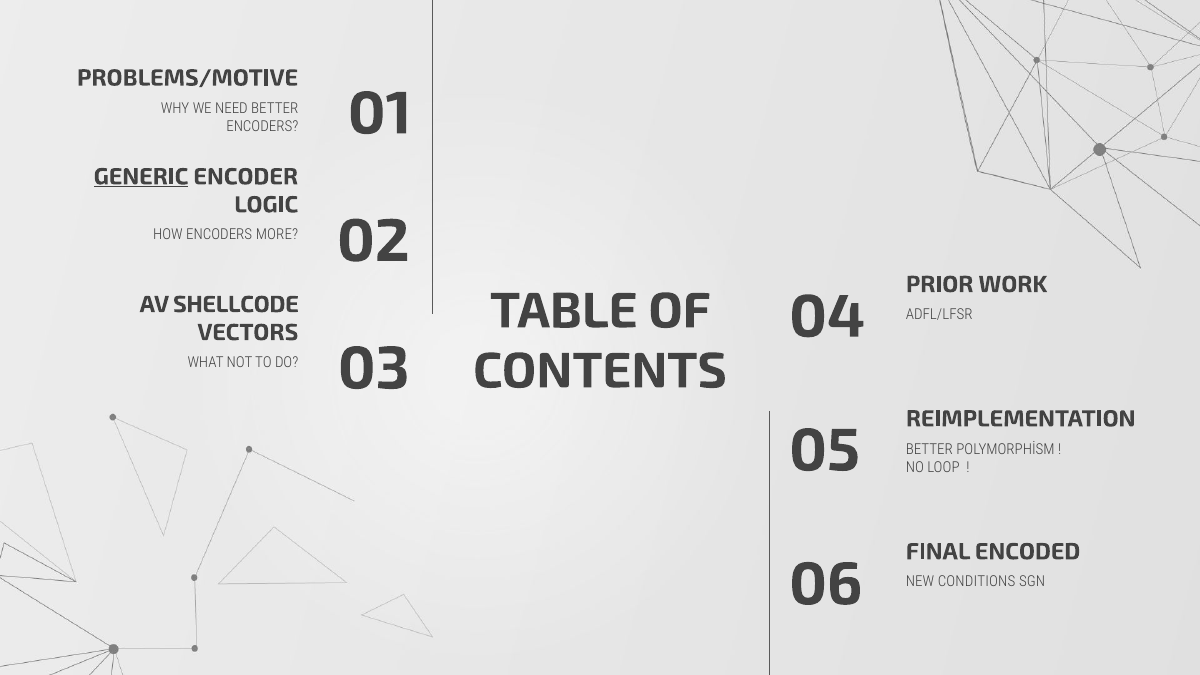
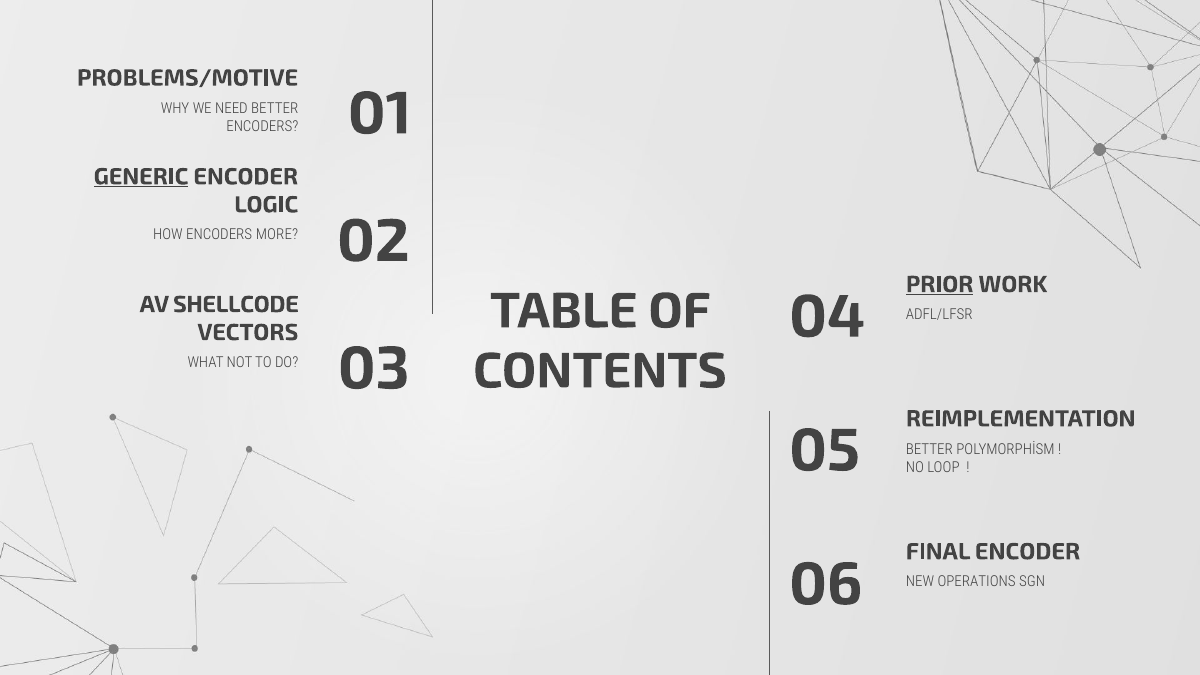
PRIOR underline: none -> present
FINAL ENCODED: ENCODED -> ENCODER
CONDITIONS: CONDITIONS -> OPERATIONS
